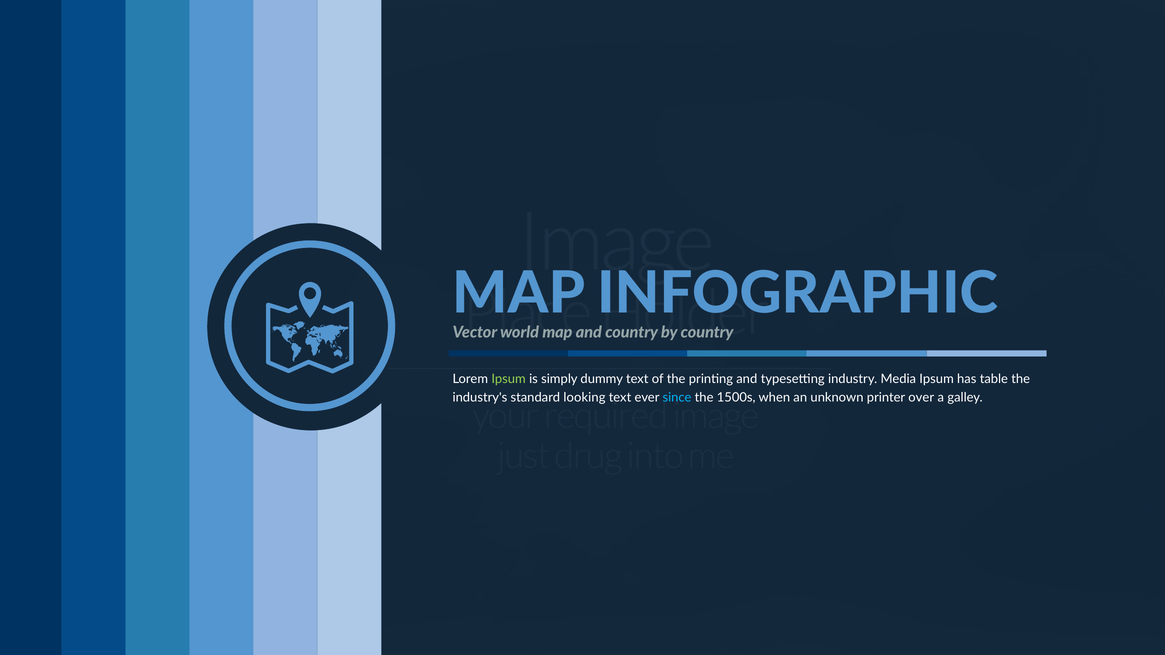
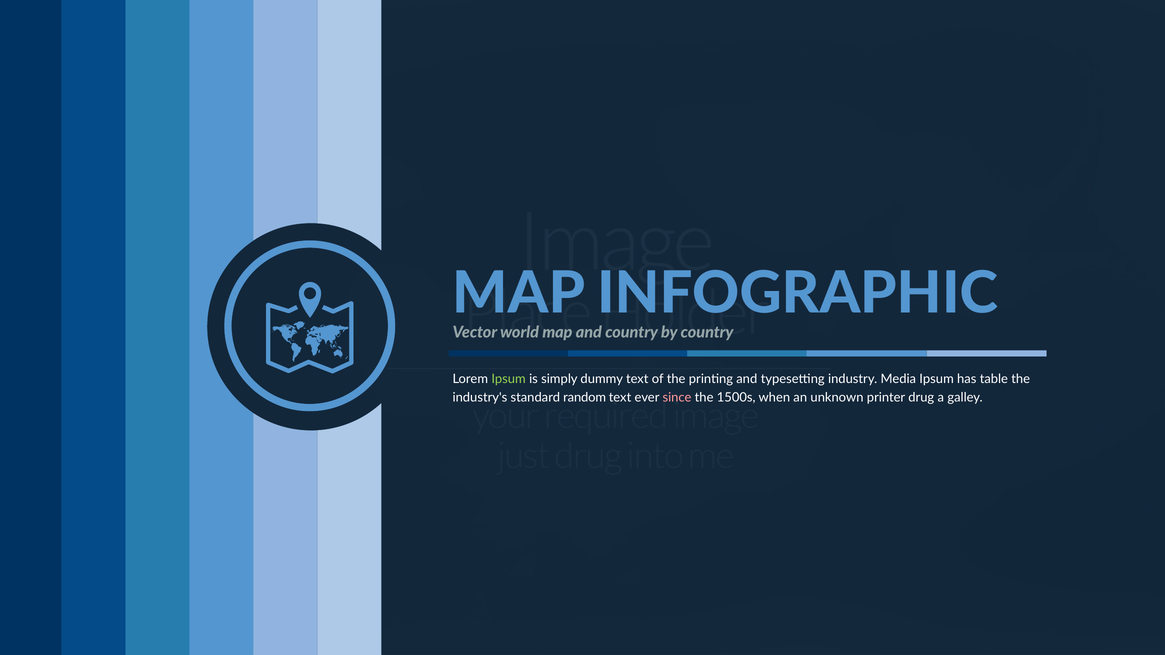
looking: looking -> random
since colour: light blue -> pink
over: over -> drug
